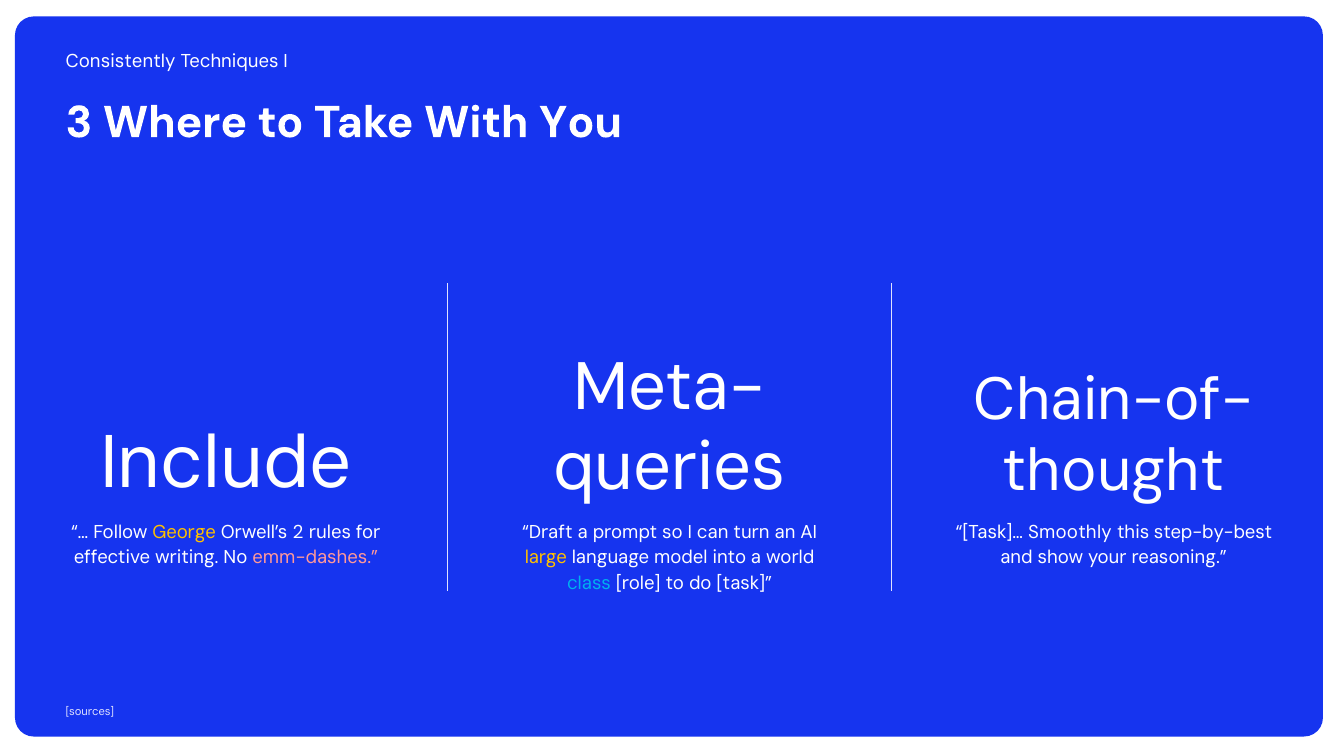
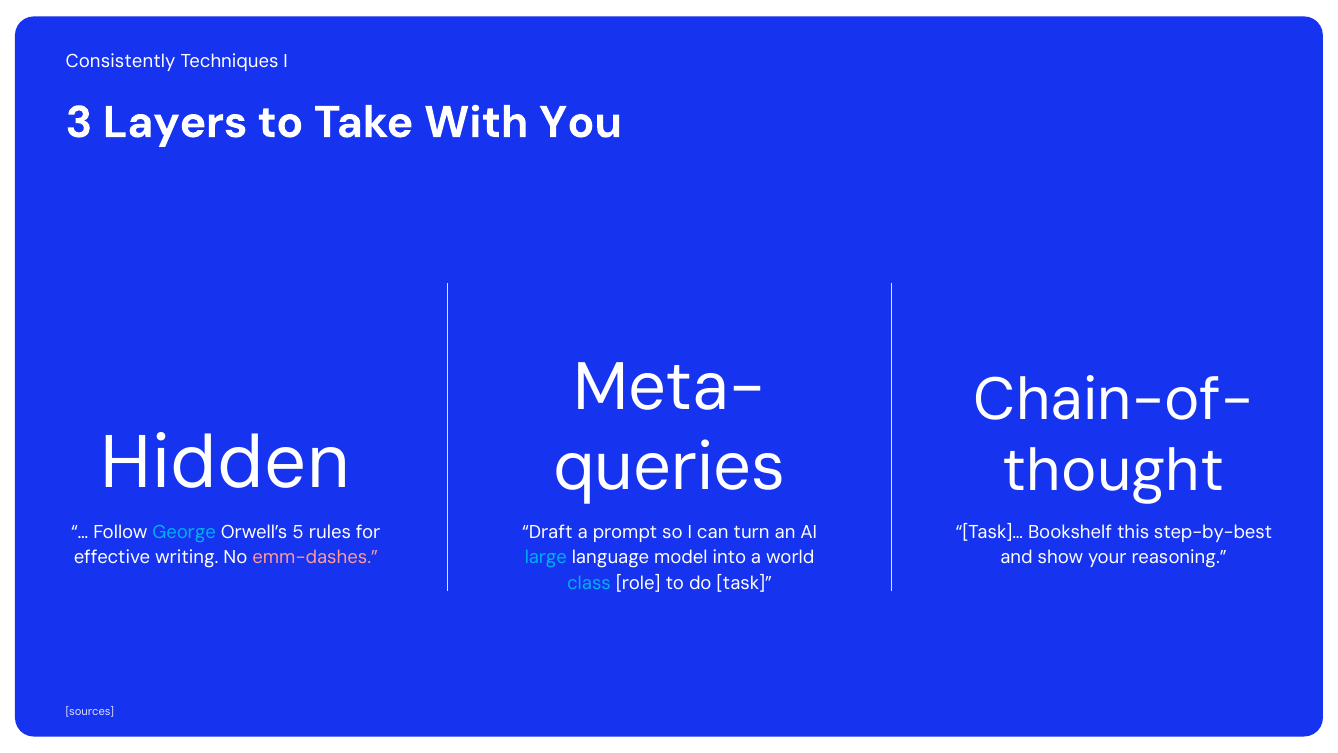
Where: Where -> Layers
Include: Include -> Hidden
George colour: yellow -> light blue
2: 2 -> 5
Smoothly: Smoothly -> Bookshelf
large colour: yellow -> light blue
